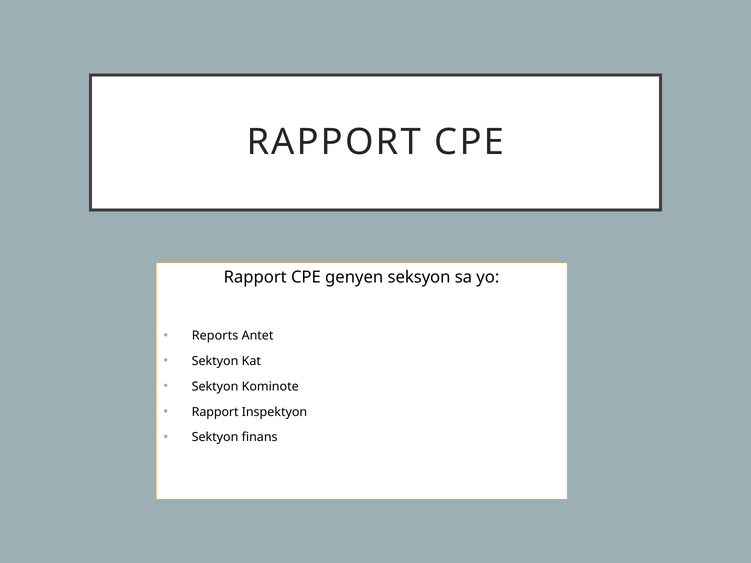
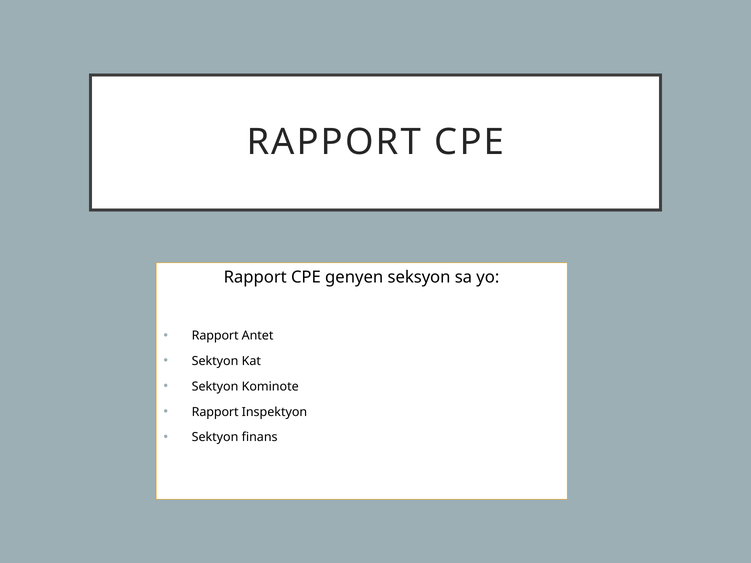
Reports at (215, 336): Reports -> Rapport
